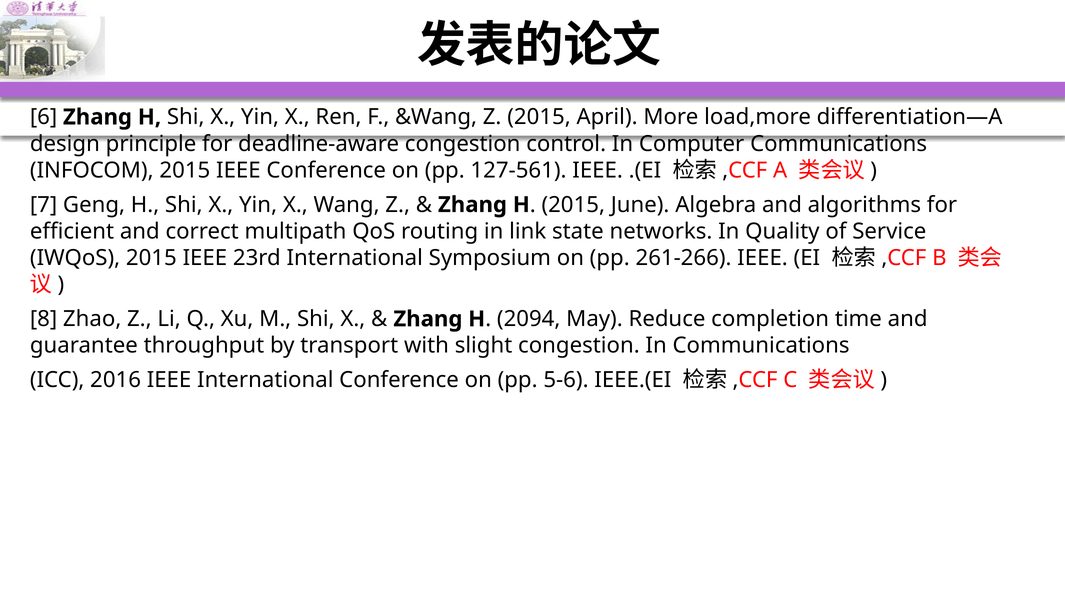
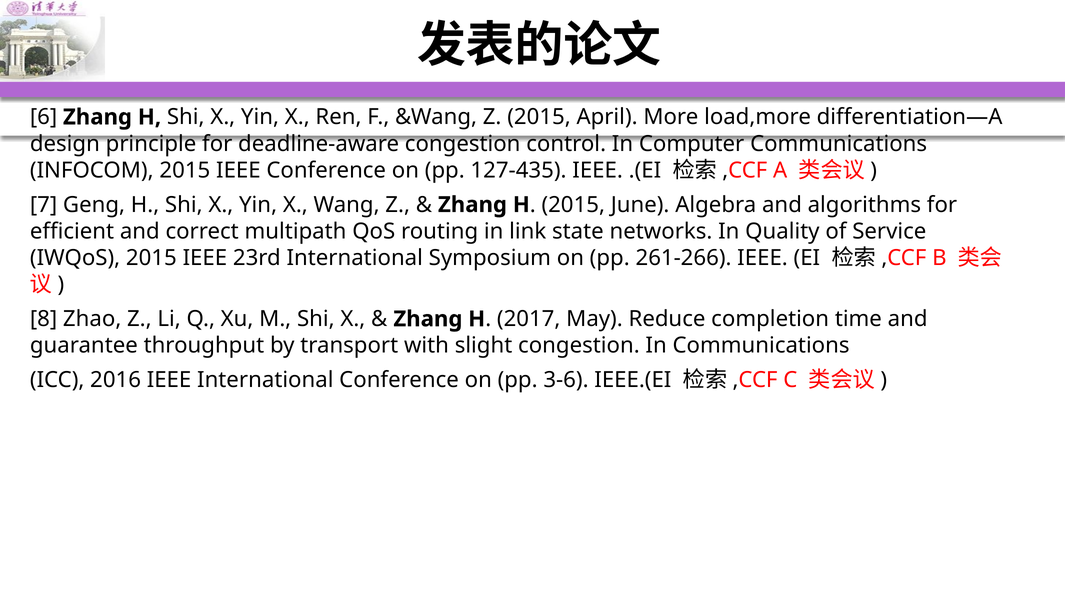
127-561: 127-561 -> 127-435
2094: 2094 -> 2017
5-6: 5-6 -> 3-6
